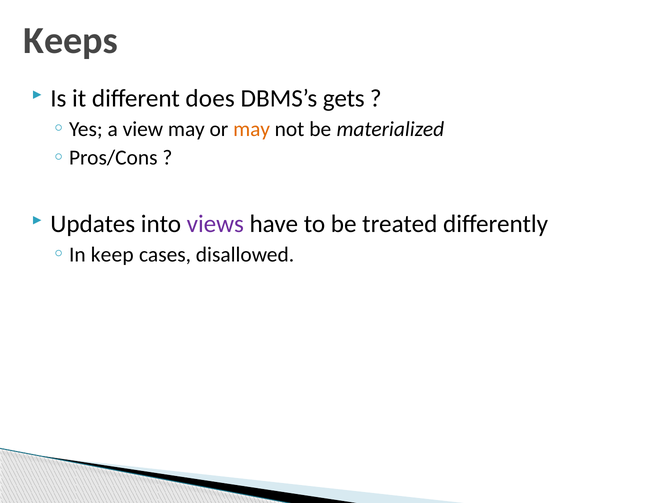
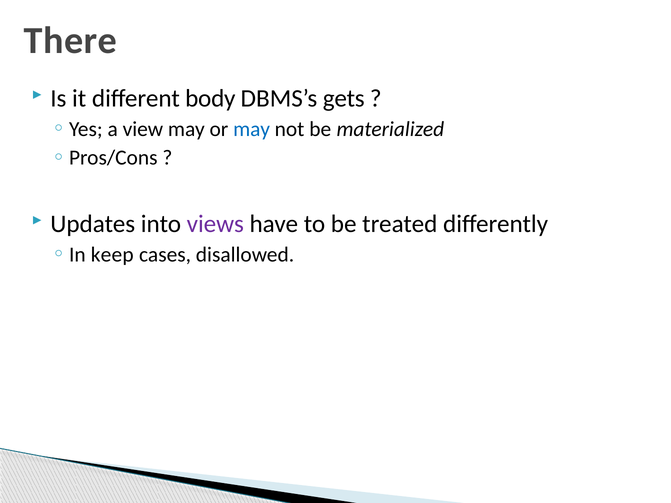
Keeps: Keeps -> There
does: does -> body
may at (252, 129) colour: orange -> blue
